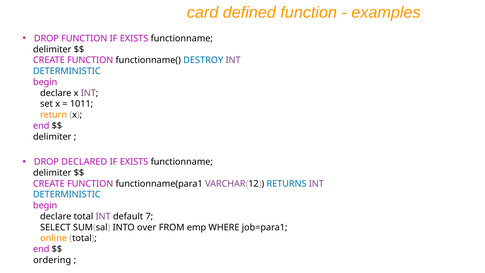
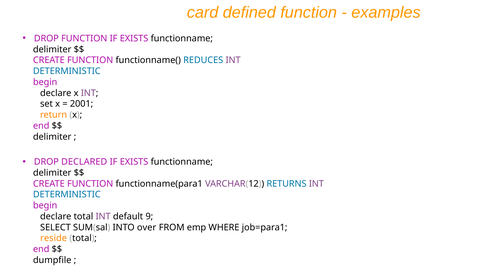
DESTROY: DESTROY -> REDUCES
1011: 1011 -> 2001
7: 7 -> 9
online: online -> reside
ordering: ordering -> dumpfile
